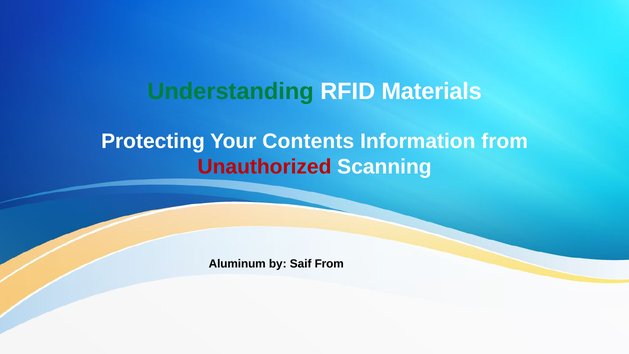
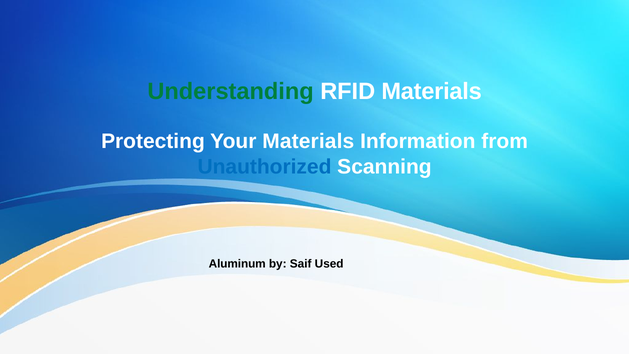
Your Contents: Contents -> Materials
Unauthorized colour: red -> blue
Saif From: From -> Used
